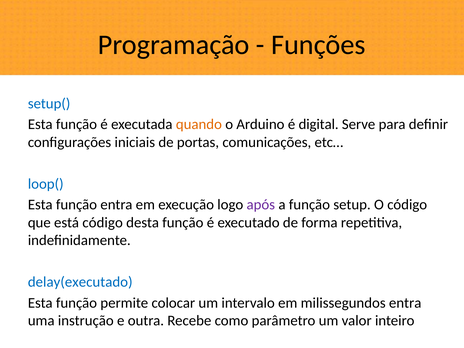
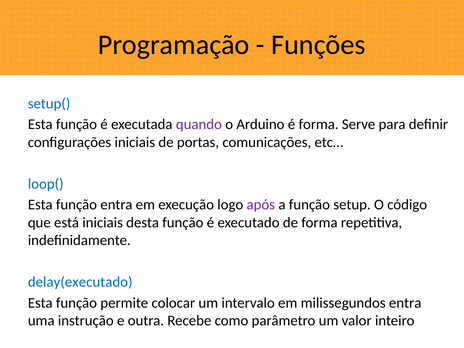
quando colour: orange -> purple
é digital: digital -> forma
está código: código -> iniciais
